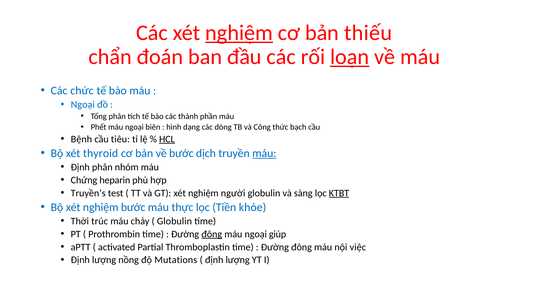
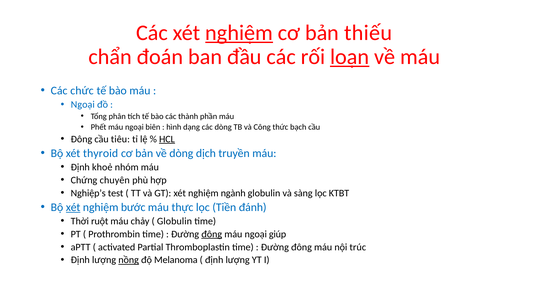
Bệnh at (81, 139): Bệnh -> Đông
về bước: bước -> dòng
máu at (264, 154) underline: present -> none
Định phân: phân -> khoẻ
heparin: heparin -> chuyên
Truyền’s: Truyền’s -> Nghiệp’s
người: người -> ngành
KTBT underline: present -> none
xét at (73, 208) underline: none -> present
khỏe: khỏe -> đánh
trúc: trúc -> ruột
việc: việc -> trúc
nồng underline: none -> present
Mutations: Mutations -> Melanoma
